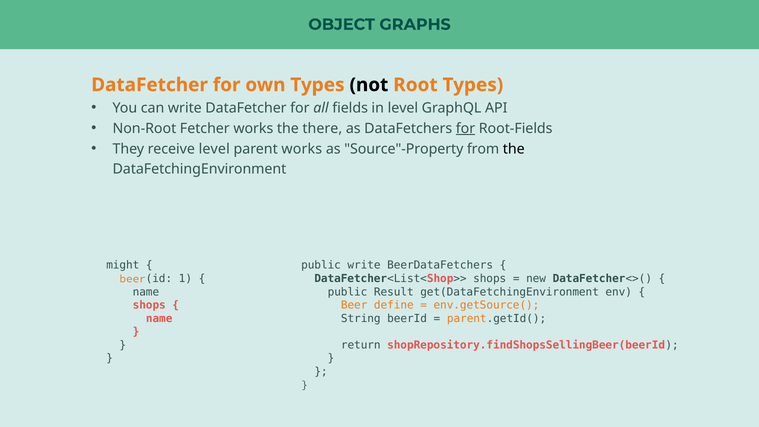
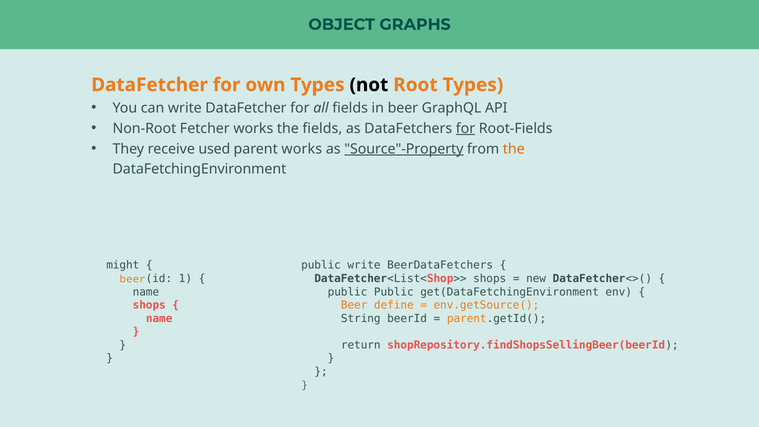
in level: level -> beer
the there: there -> fields
receive level: level -> used
Source"-Property underline: none -> present
the at (514, 149) colour: black -> orange
public Result: Result -> Public
